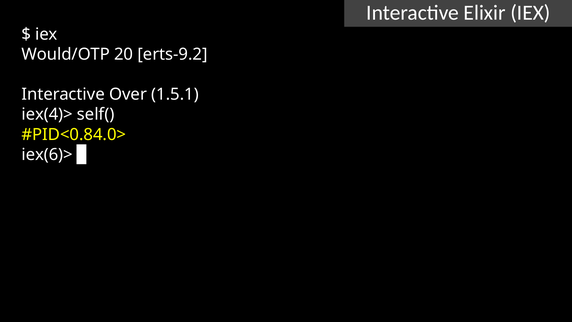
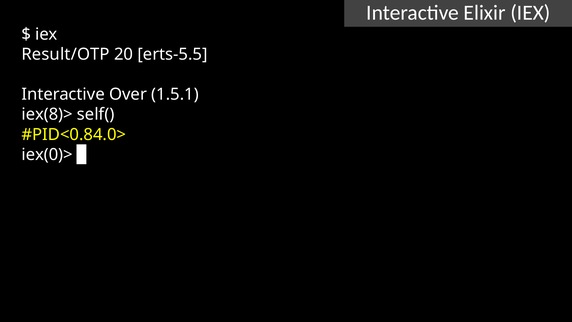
Would/OTP: Would/OTP -> Result/OTP
erts-9.2: erts-9.2 -> erts-5.5
iex(4)>: iex(4)> -> iex(8)>
iex(6)>: iex(6)> -> iex(0)>
